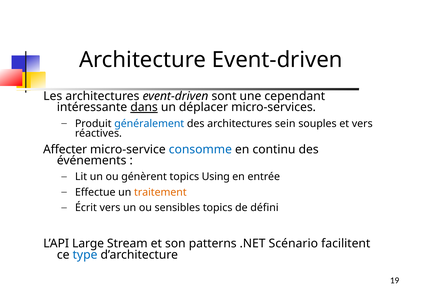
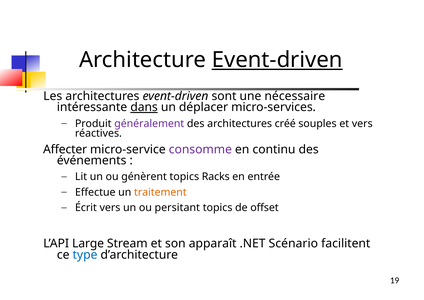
Event-driven at (277, 60) underline: none -> present
cependant: cependant -> nécessaire
généralement colour: blue -> purple
sein: sein -> créé
consomme colour: blue -> purple
Using: Using -> Racks
sensibles: sensibles -> persitant
défini: défini -> offset
patterns: patterns -> apparaît
